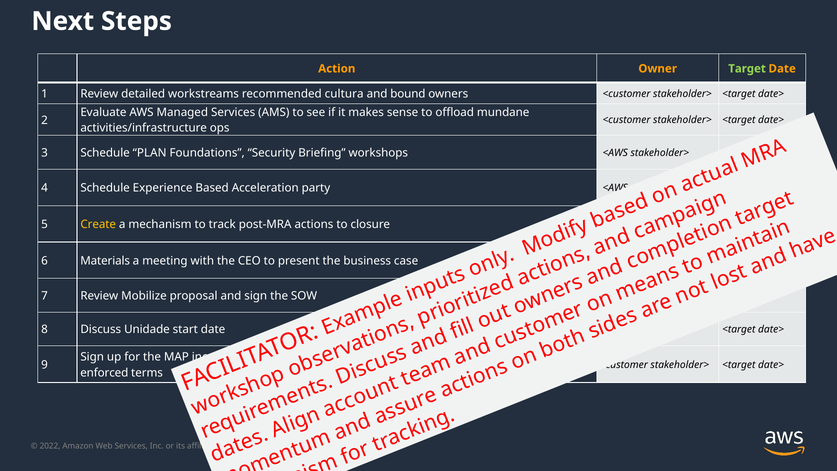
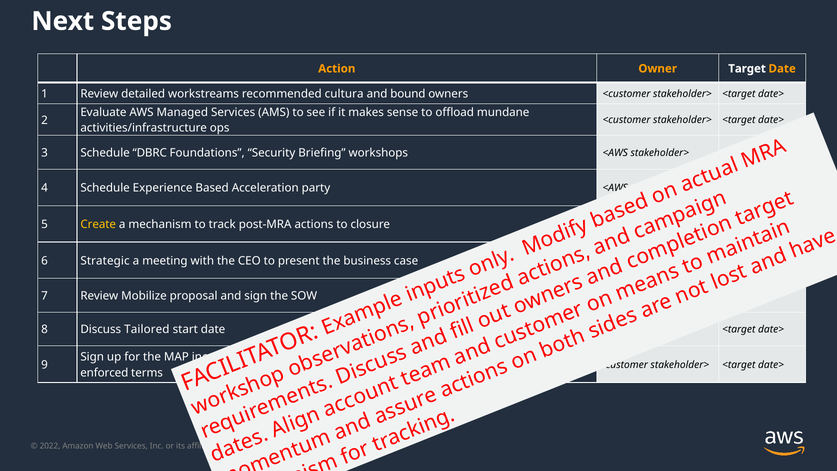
Target colour: light green -> white
PLAN: PLAN -> DBRC
Materials: Materials -> Strategic
Unidade: Unidade -> Tailored
